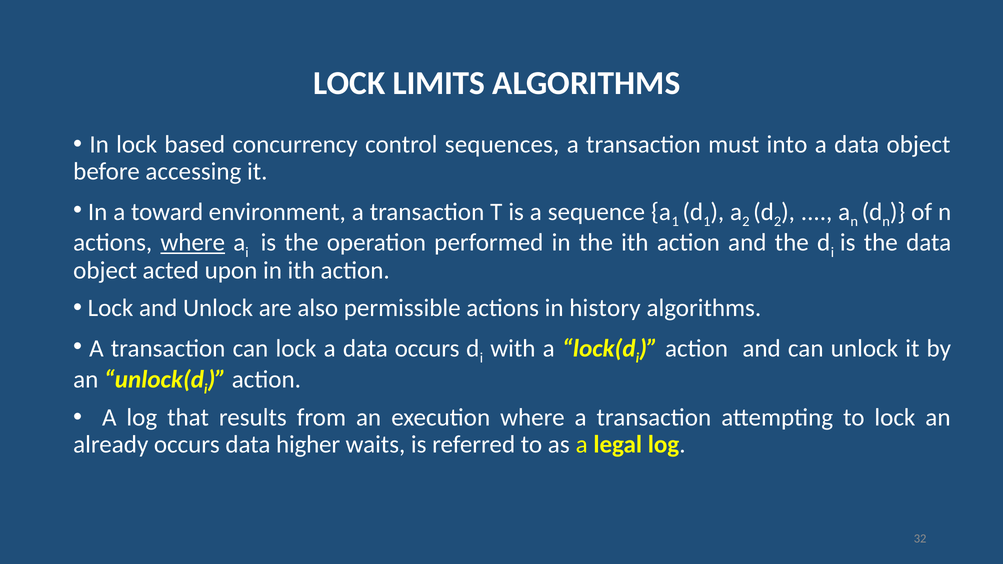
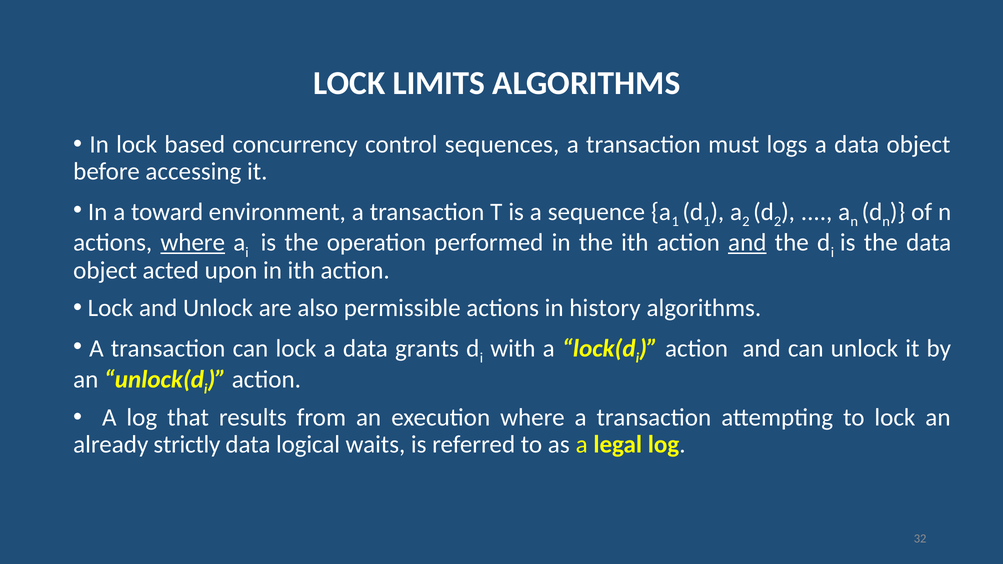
into: into -> logs
and at (747, 243) underline: none -> present
data occurs: occurs -> grants
already occurs: occurs -> strictly
higher: higher -> logical
